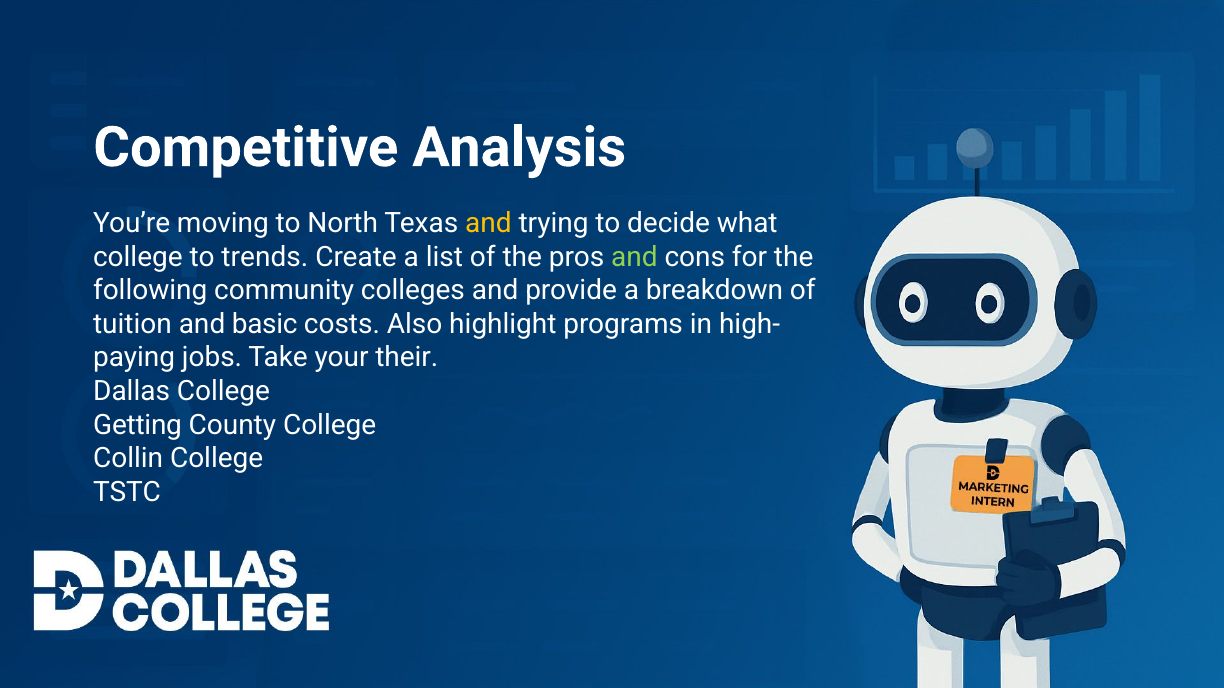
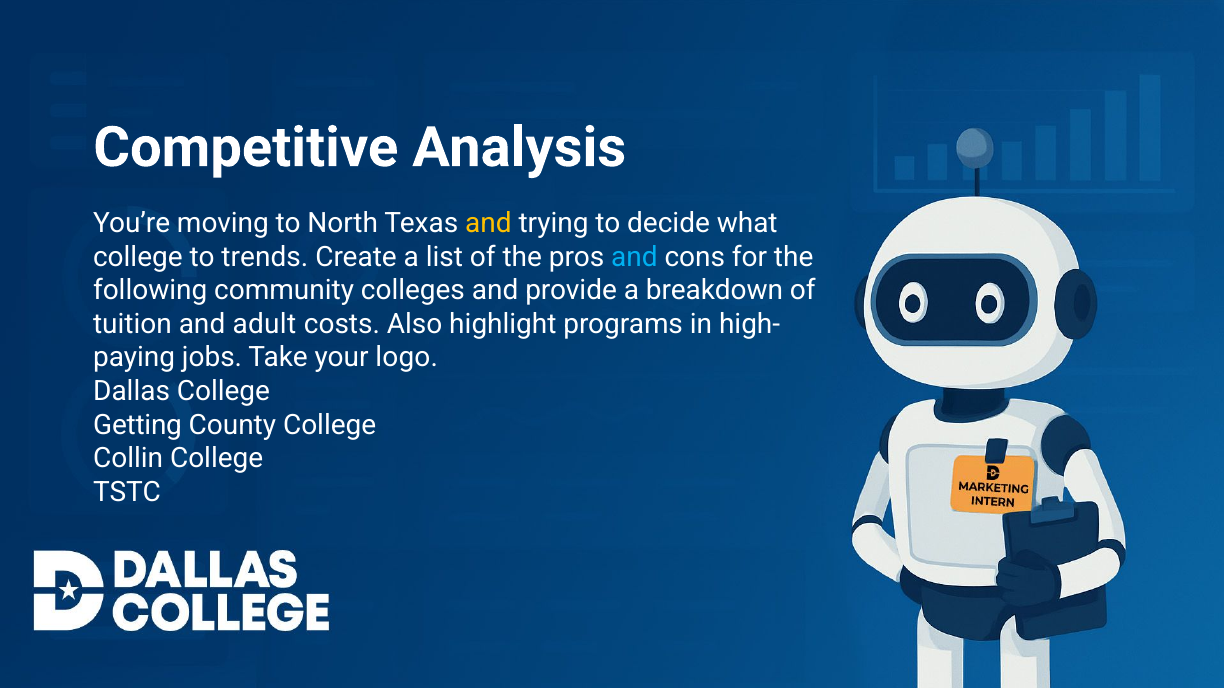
and at (634, 257) colour: light green -> light blue
basic: basic -> adult
their: their -> logo
